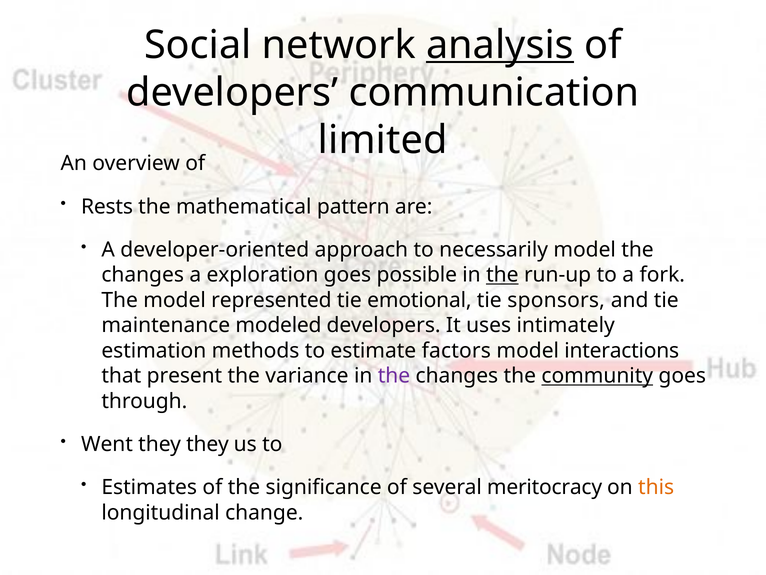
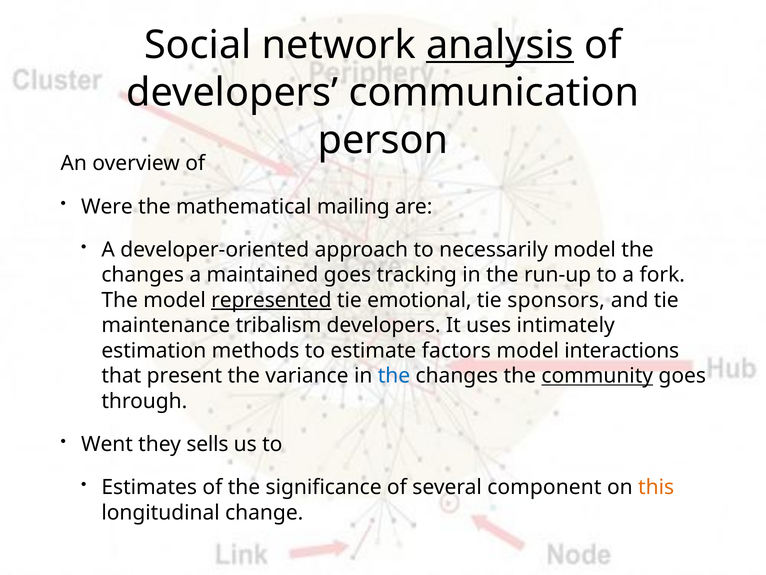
limited: limited -> person
Rests: Rests -> Were
pattern: pattern -> mailing
exploration: exploration -> maintained
possible: possible -> tracking
the at (502, 275) underline: present -> none
represented underline: none -> present
modeled: modeled -> tribalism
the at (394, 376) colour: purple -> blue
they they: they -> sells
meritocracy: meritocracy -> component
